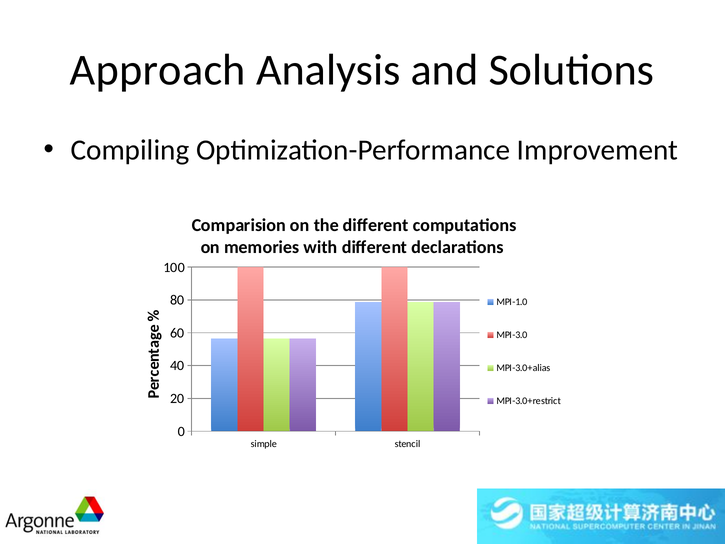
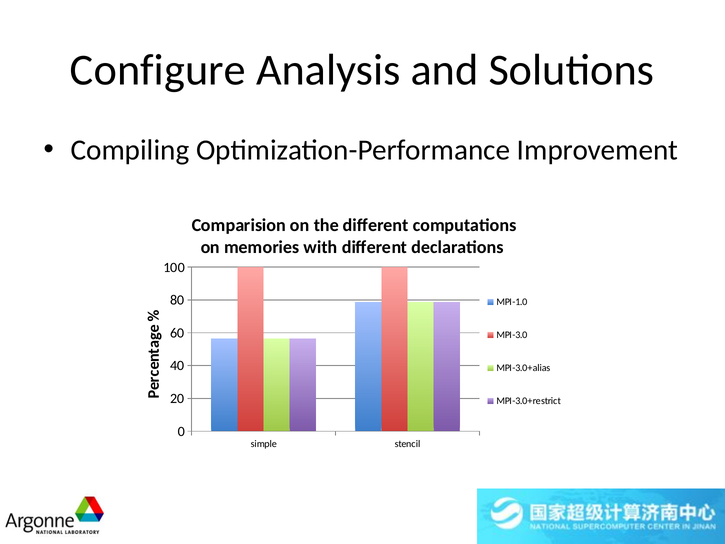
Approach: Approach -> Configure
